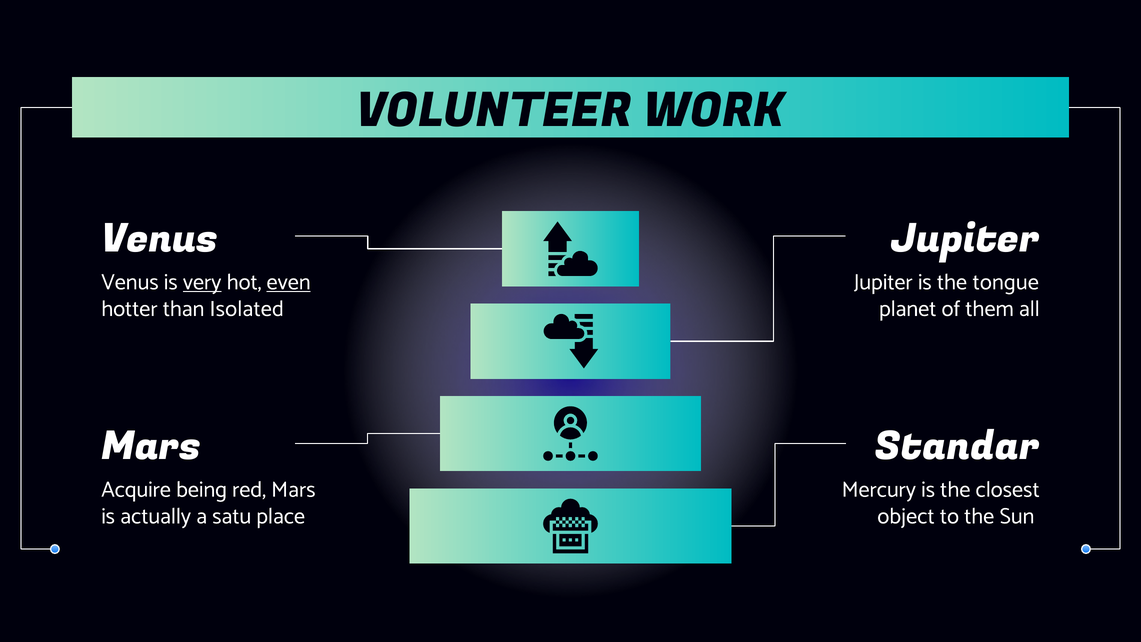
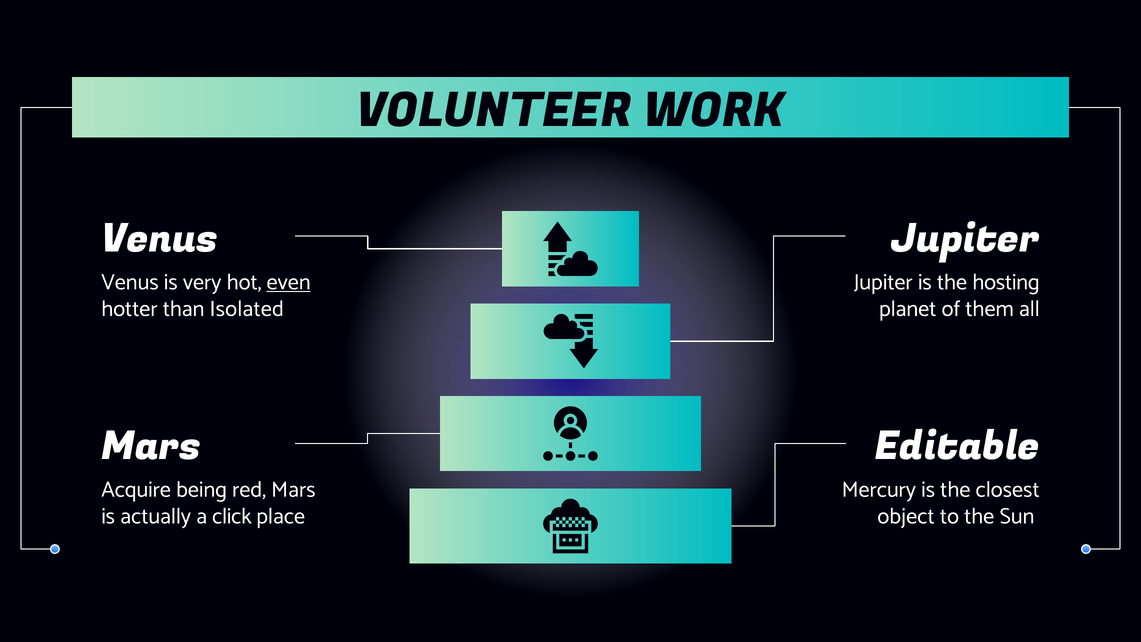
very underline: present -> none
tongue: tongue -> hosting
Standar: Standar -> Editable
satu: satu -> click
